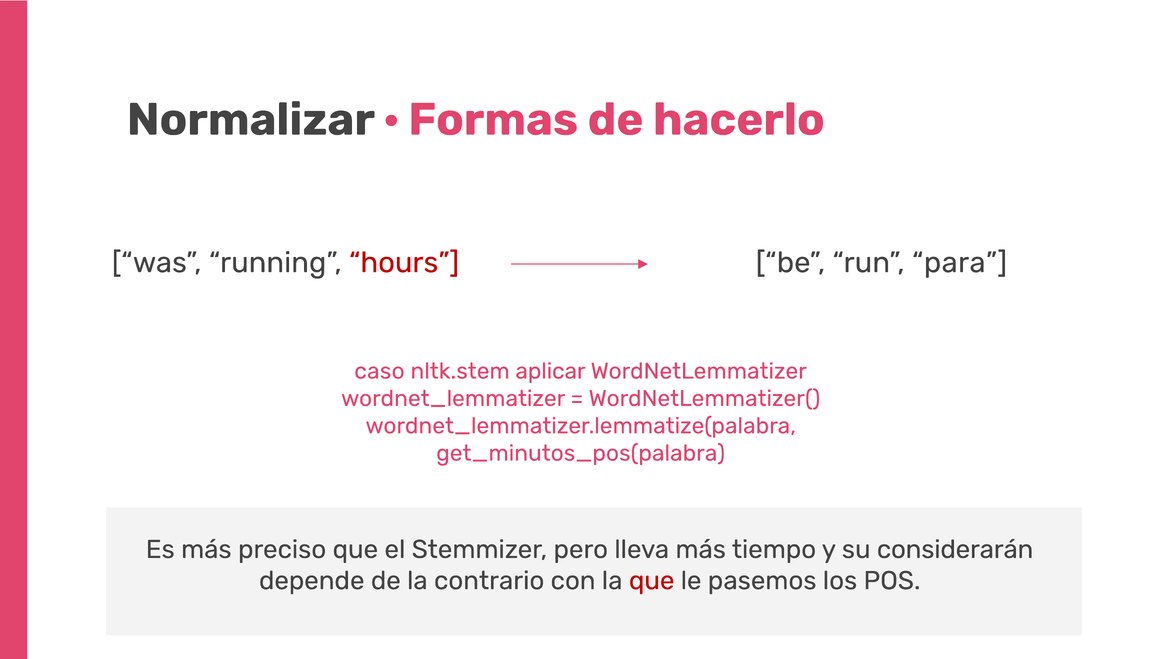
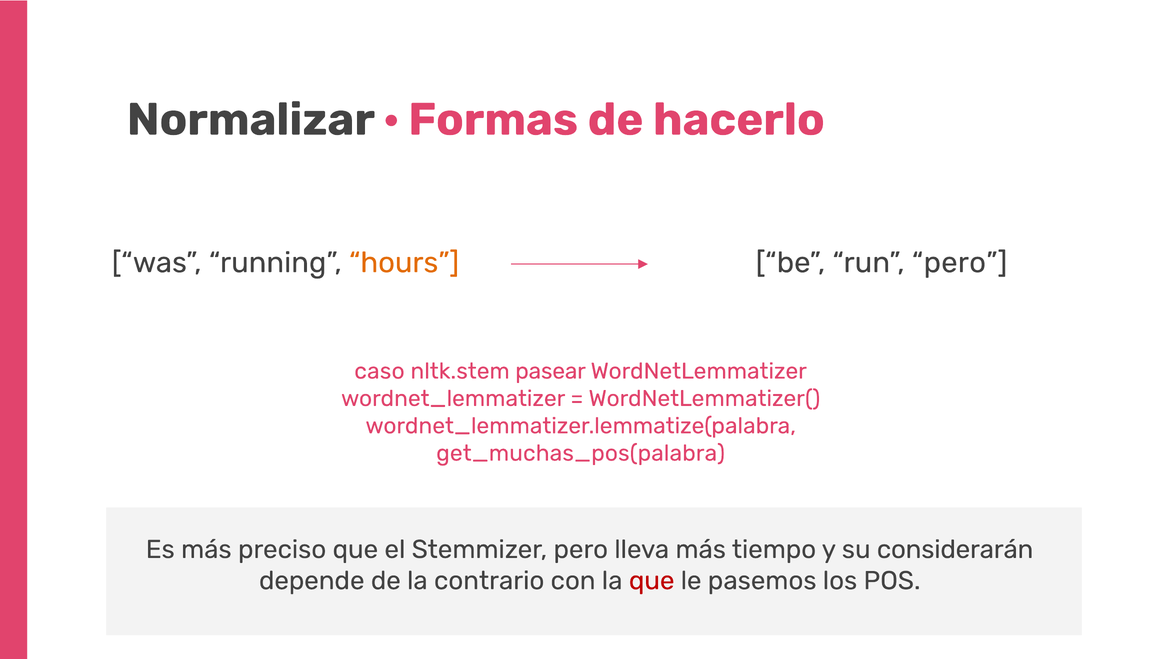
hours colour: red -> orange
run para: para -> pero
aplicar: aplicar -> pasear
get_minutos_pos(palabra: get_minutos_pos(palabra -> get_muchas_pos(palabra
